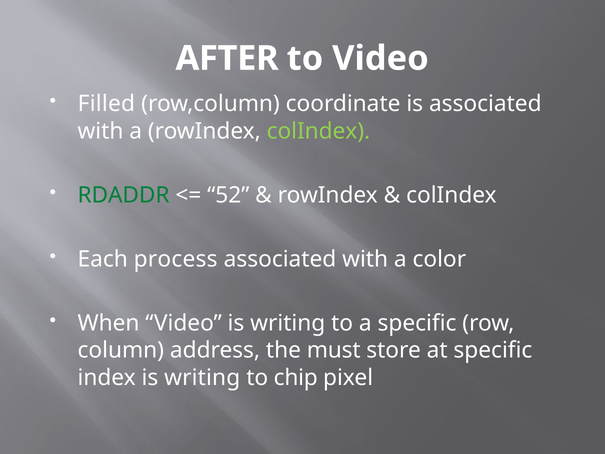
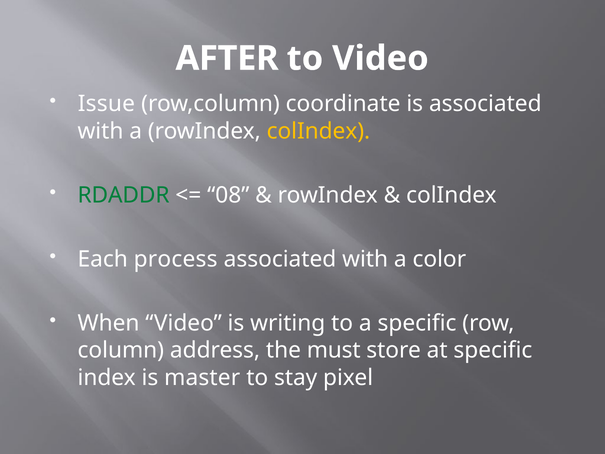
Filled: Filled -> Issue
colIndex at (318, 131) colour: light green -> yellow
52: 52 -> 08
index is writing: writing -> master
chip: chip -> stay
